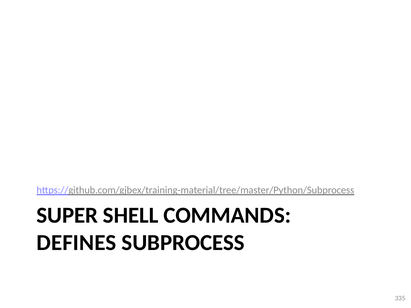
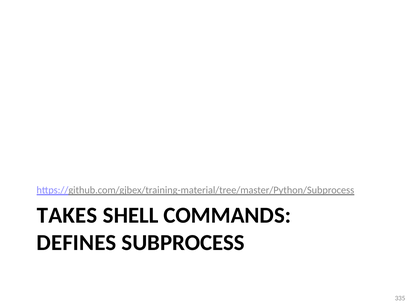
SUPER: SUPER -> TAKES
